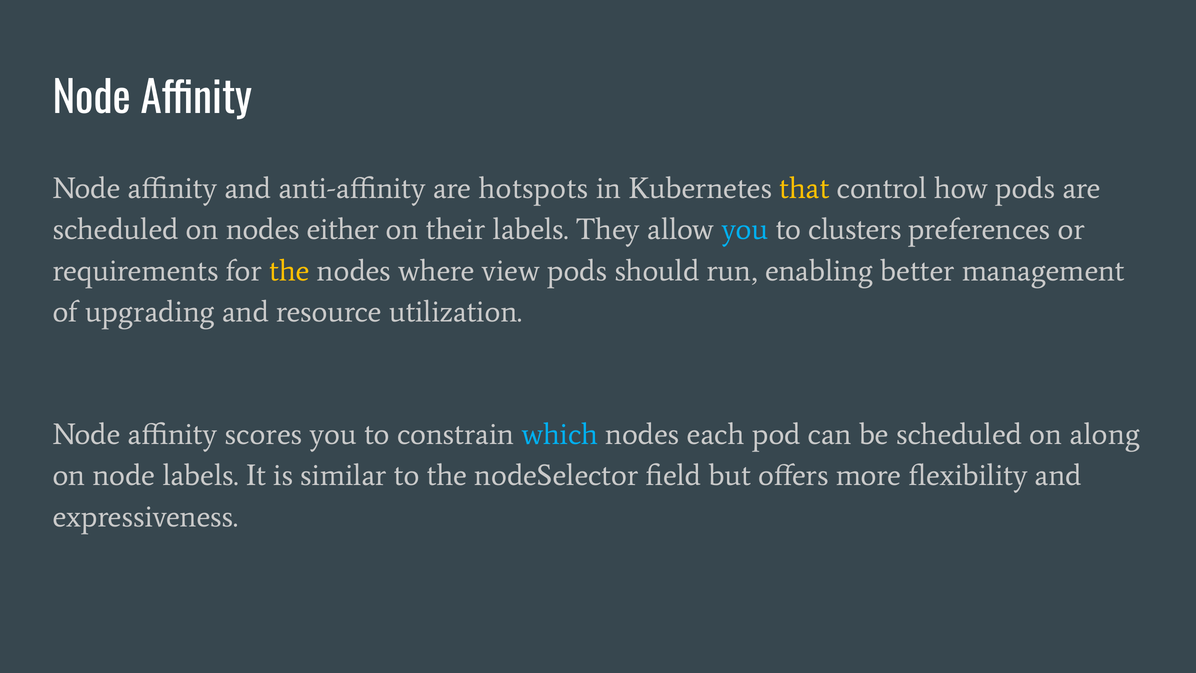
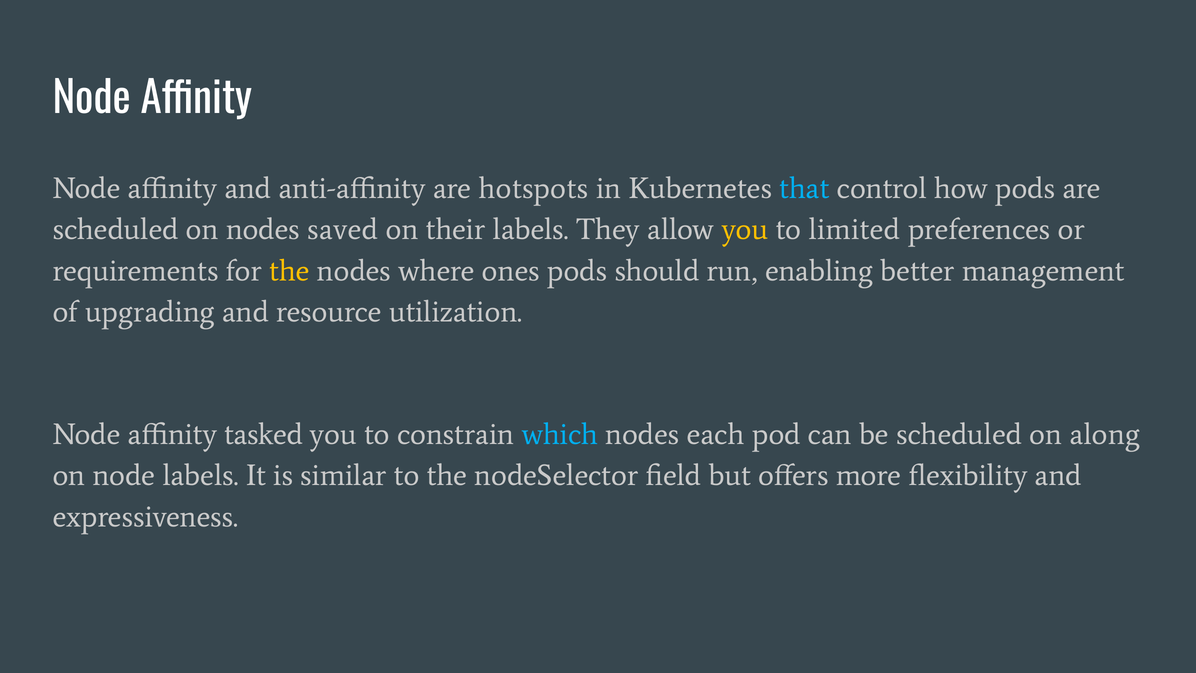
that colour: yellow -> light blue
either: either -> saved
you at (745, 229) colour: light blue -> yellow
clusters: clusters -> limited
view: view -> ones
scores: scores -> tasked
